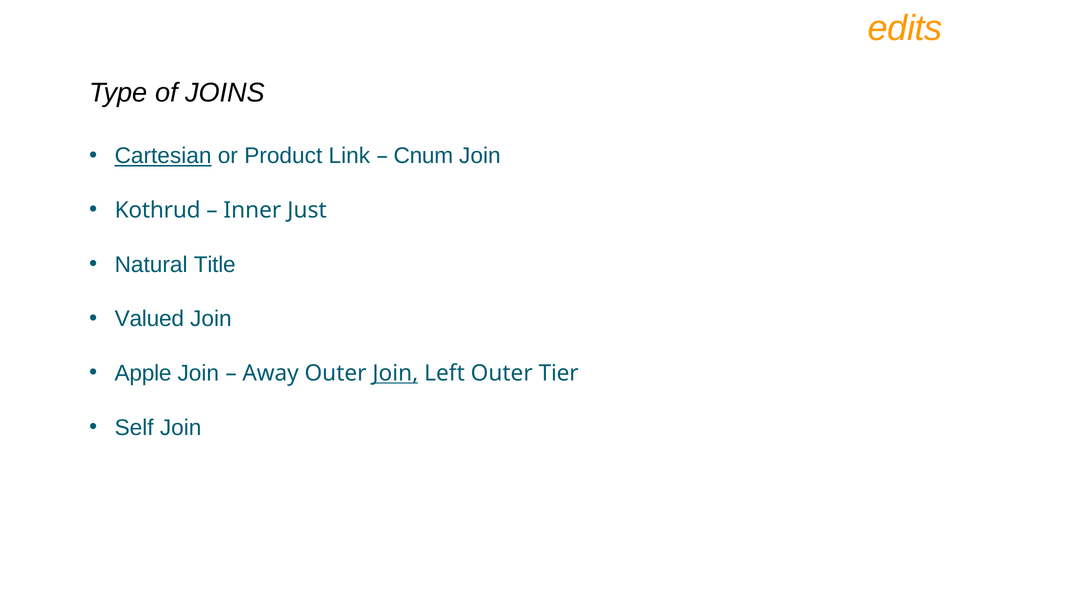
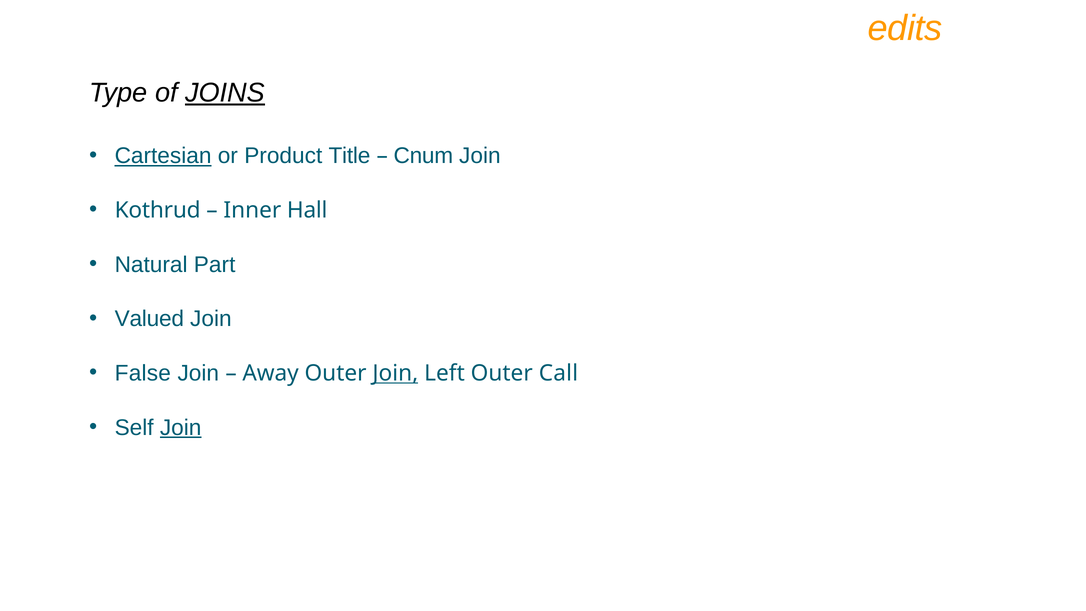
JOINS underline: none -> present
Link: Link -> Title
Just: Just -> Hall
Title: Title -> Part
Apple: Apple -> False
Tier: Tier -> Call
Join at (181, 428) underline: none -> present
